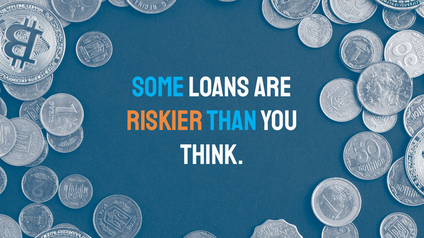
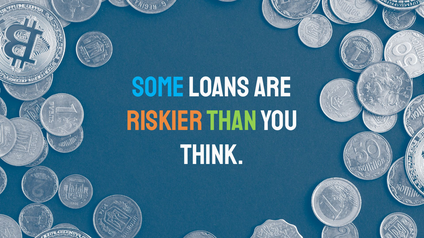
THAN colour: light blue -> light green
